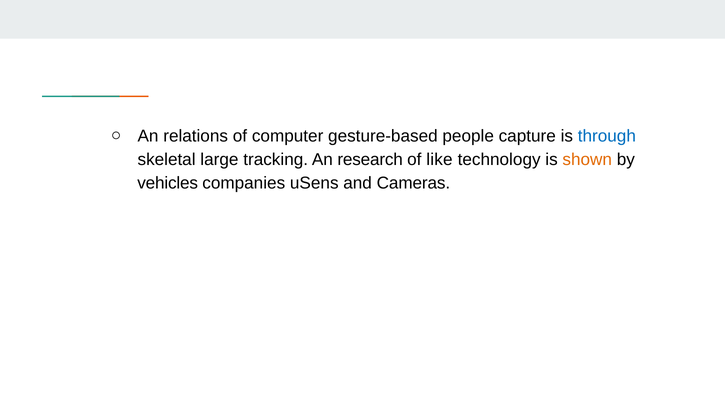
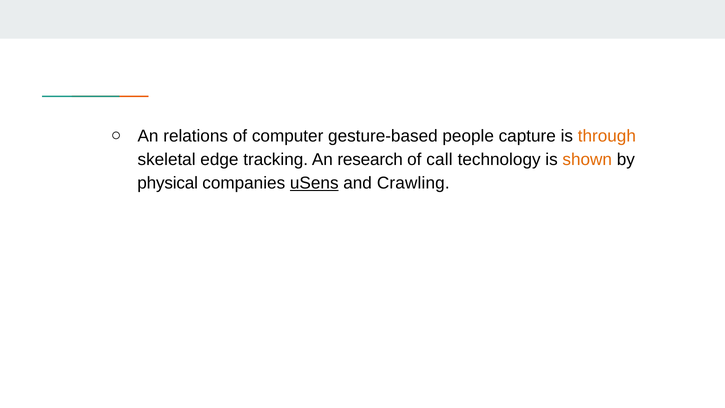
through colour: blue -> orange
large: large -> edge
like: like -> call
vehicles: vehicles -> physical
uSens underline: none -> present
Cameras: Cameras -> Crawling
